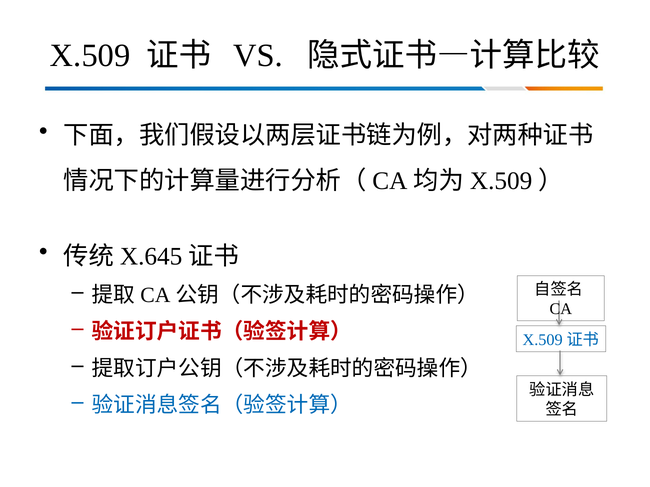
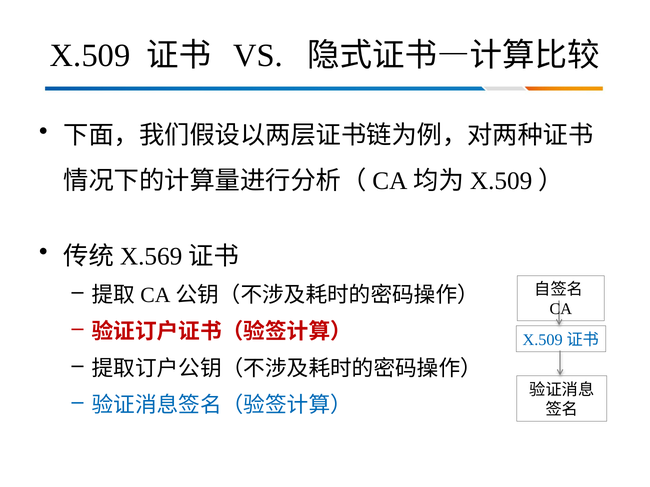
X.645: X.645 -> X.569
